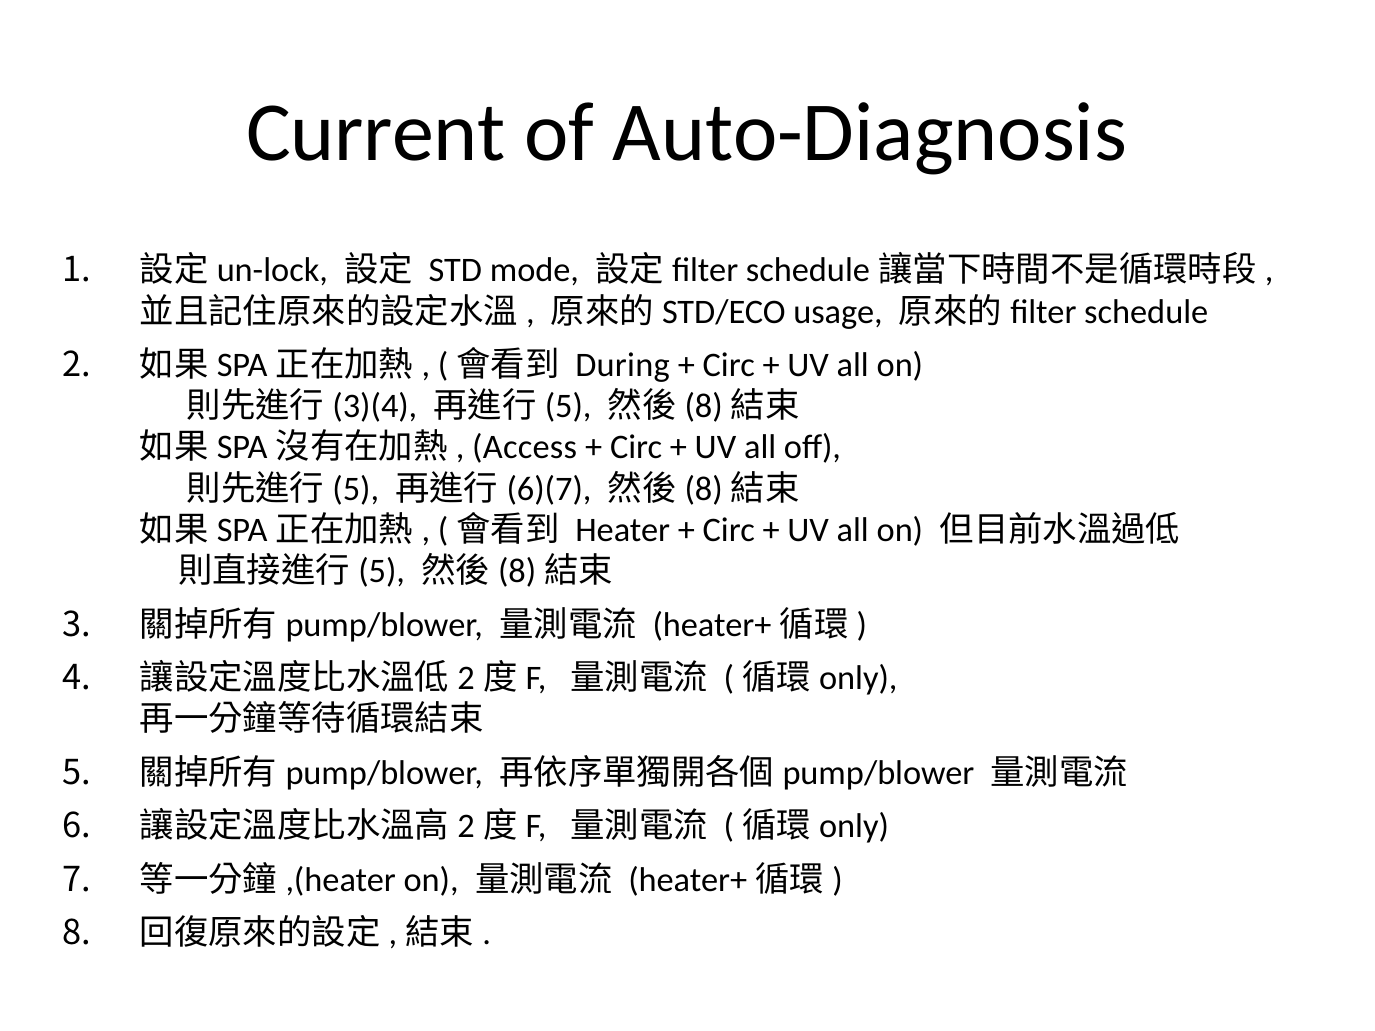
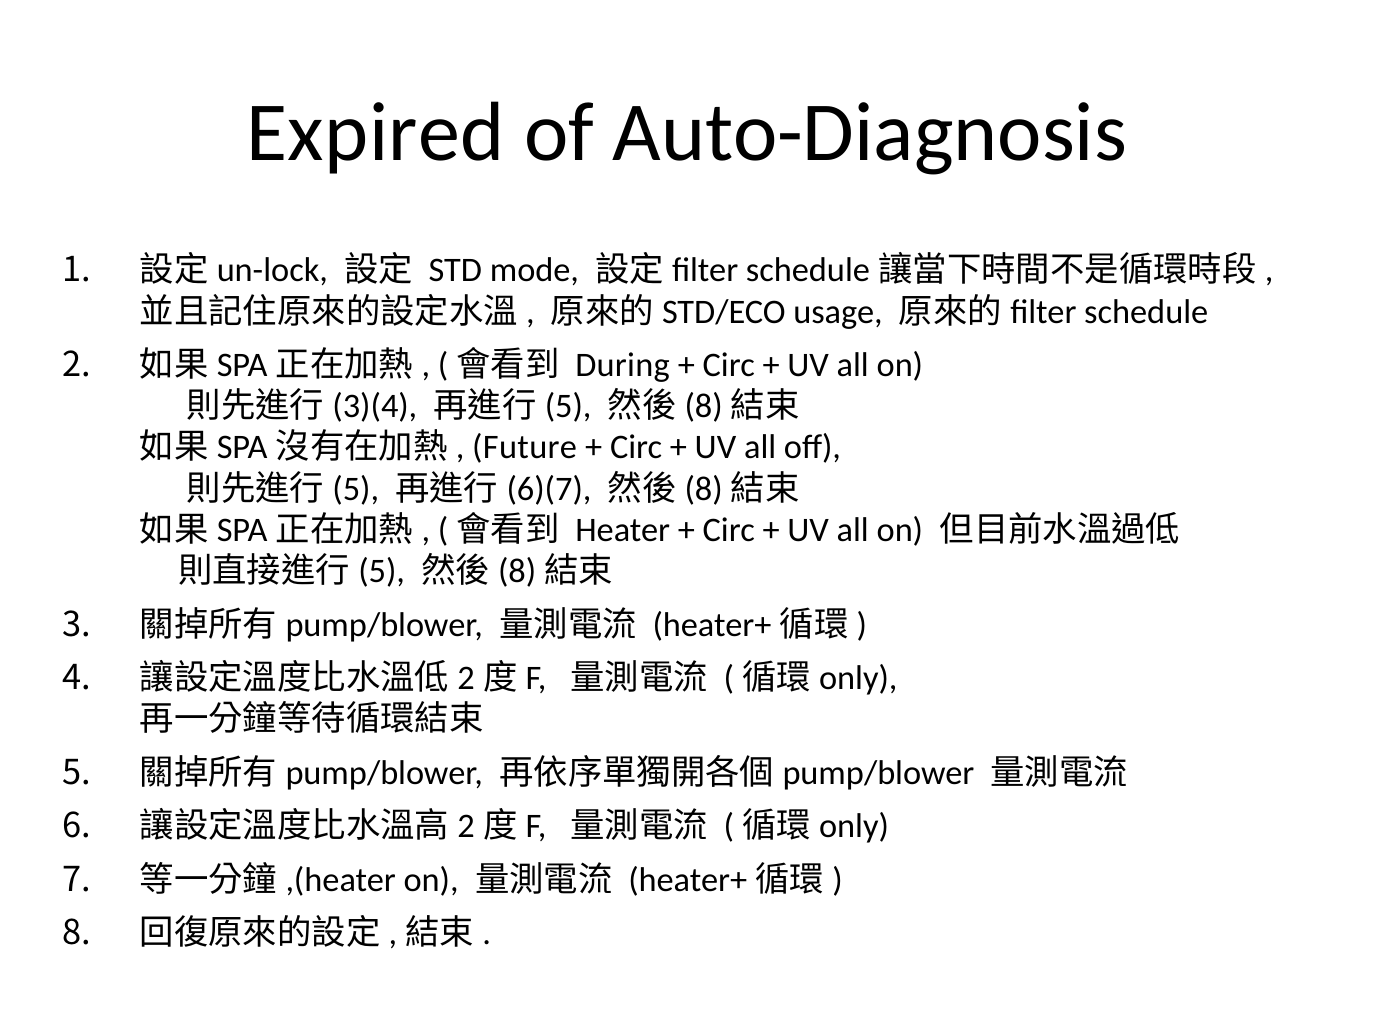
Current: Current -> Expired
Access: Access -> Future
